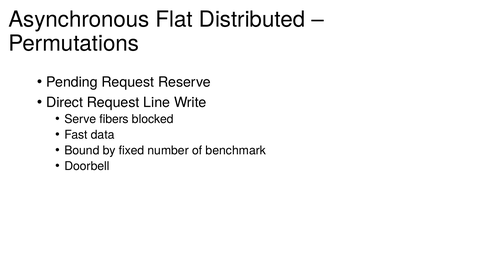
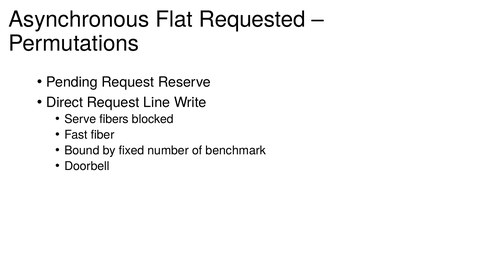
Distributed: Distributed -> Requested
data: data -> fiber
